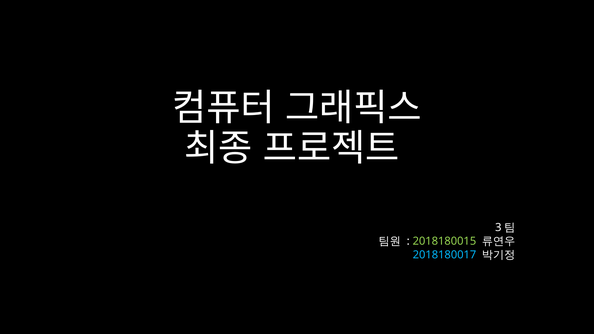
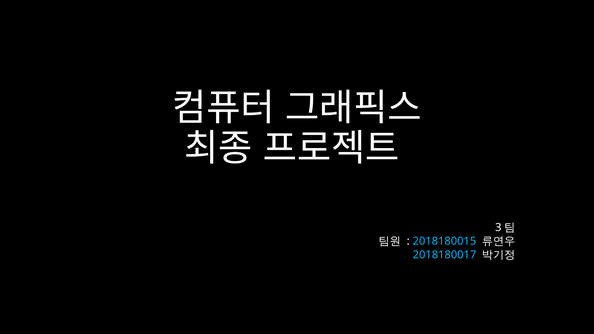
2018180015 colour: light green -> light blue
